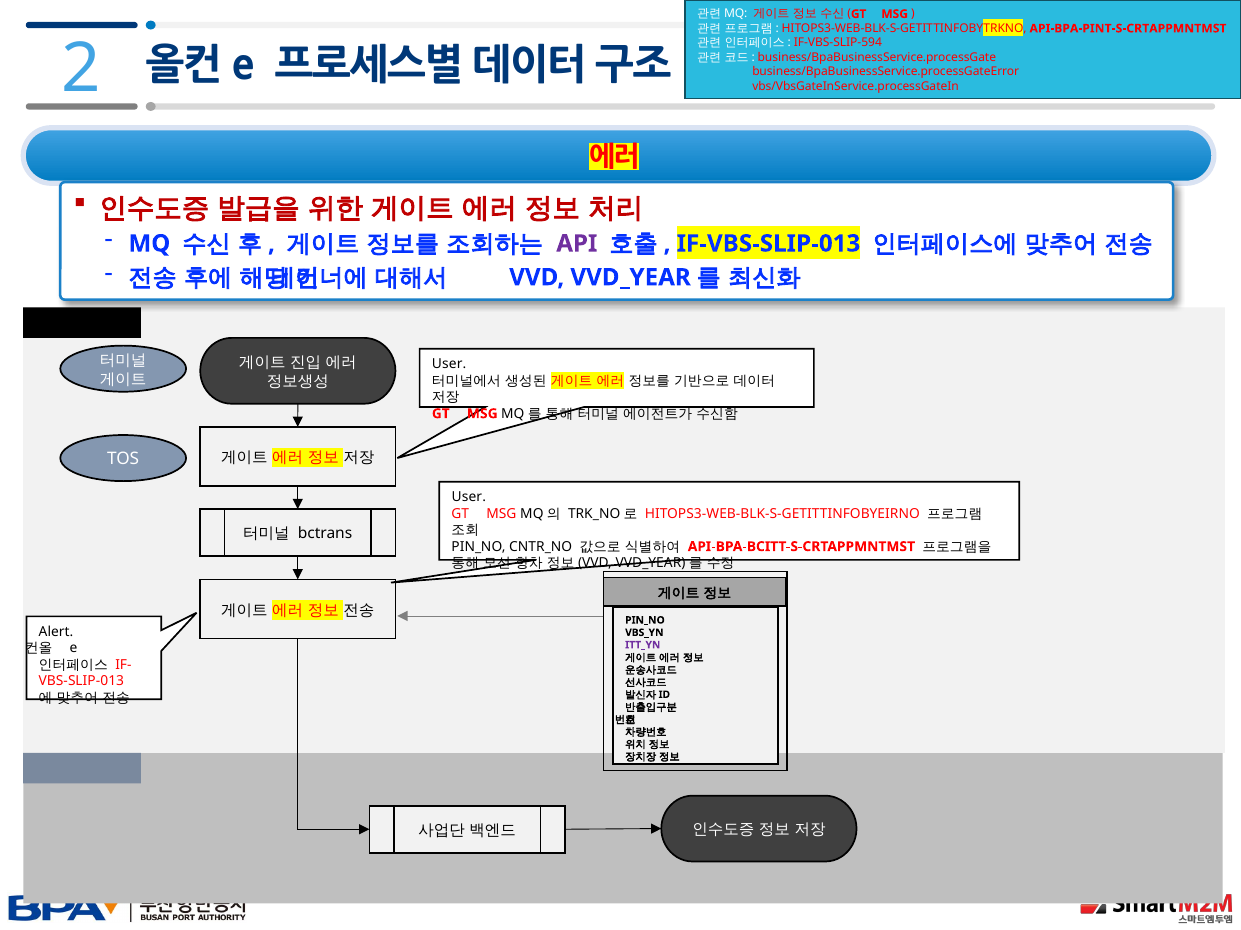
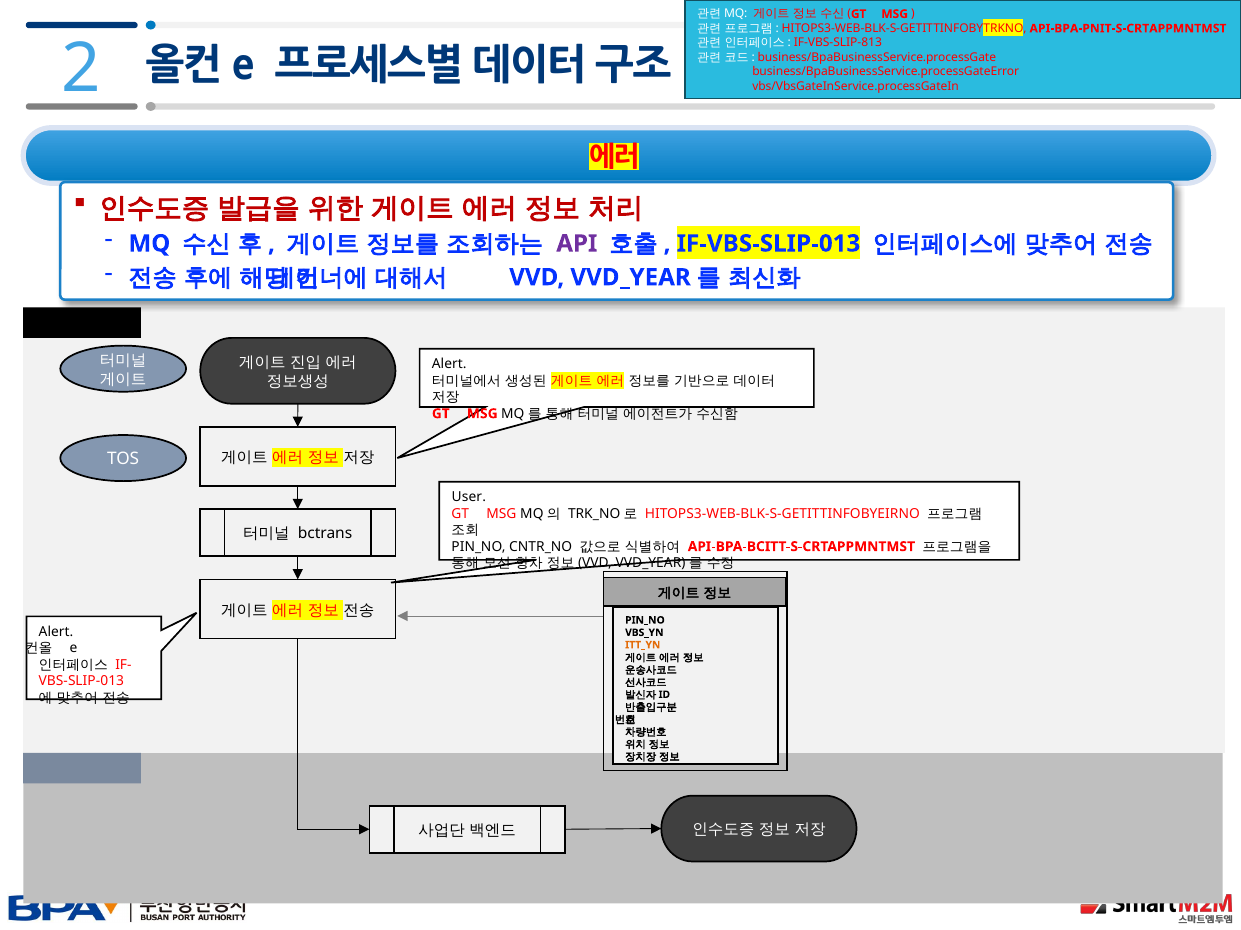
API-BPA-PINT-S-CRTAPPMNTMST: API-BPA-PINT-S-CRTAPPMNTMST -> API-BPA-PNIT-S-CRTAPPMNTMST
IF-VBS-SLIP-594: IF-VBS-SLIP-594 -> IF-VBS-SLIP-813
User at (449, 364): User -> Alert
ITT_YN colour: purple -> orange
